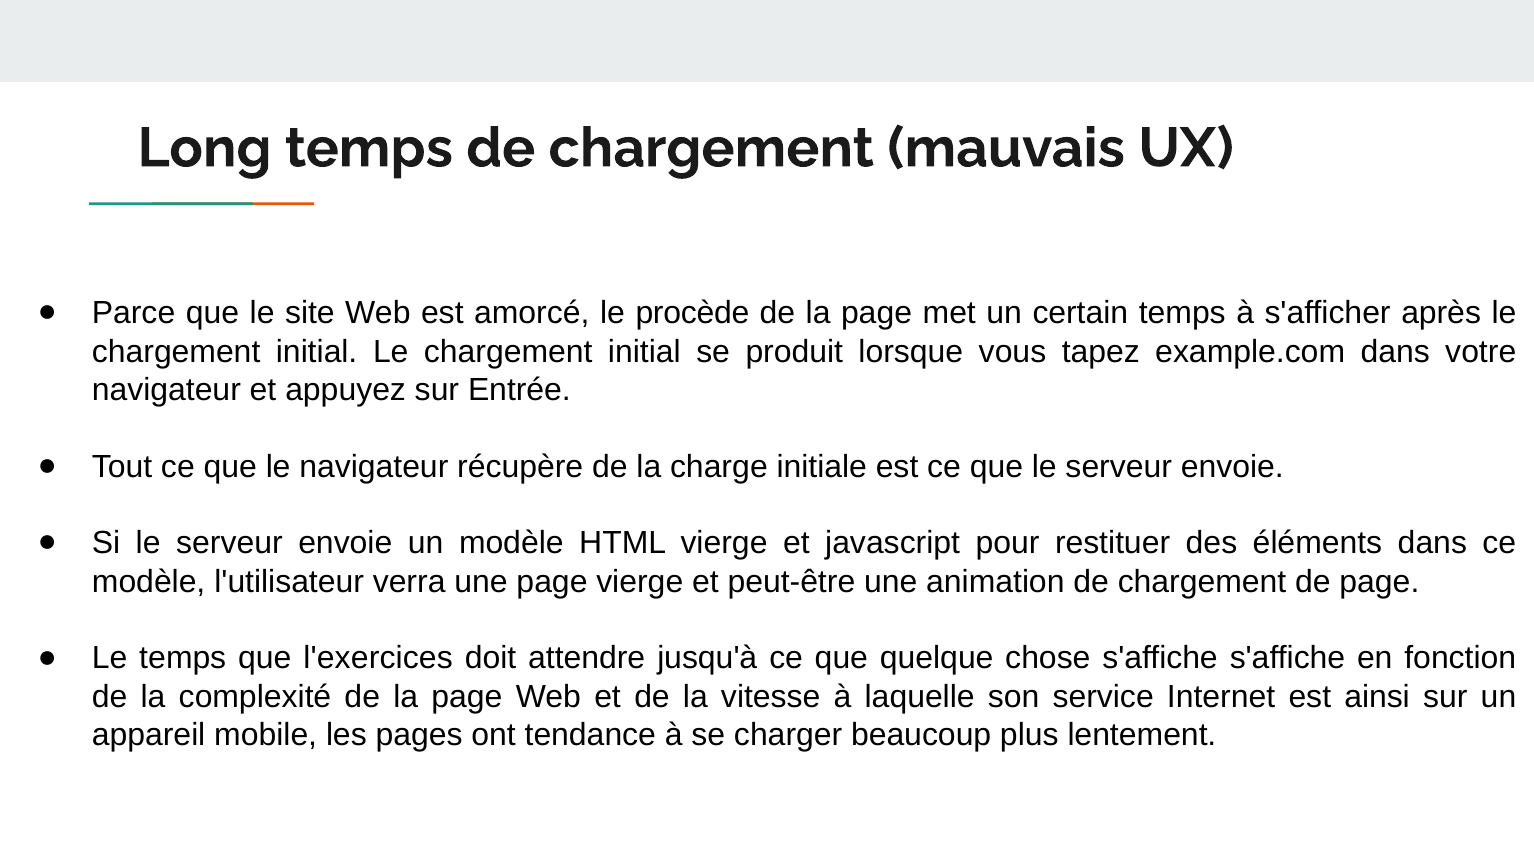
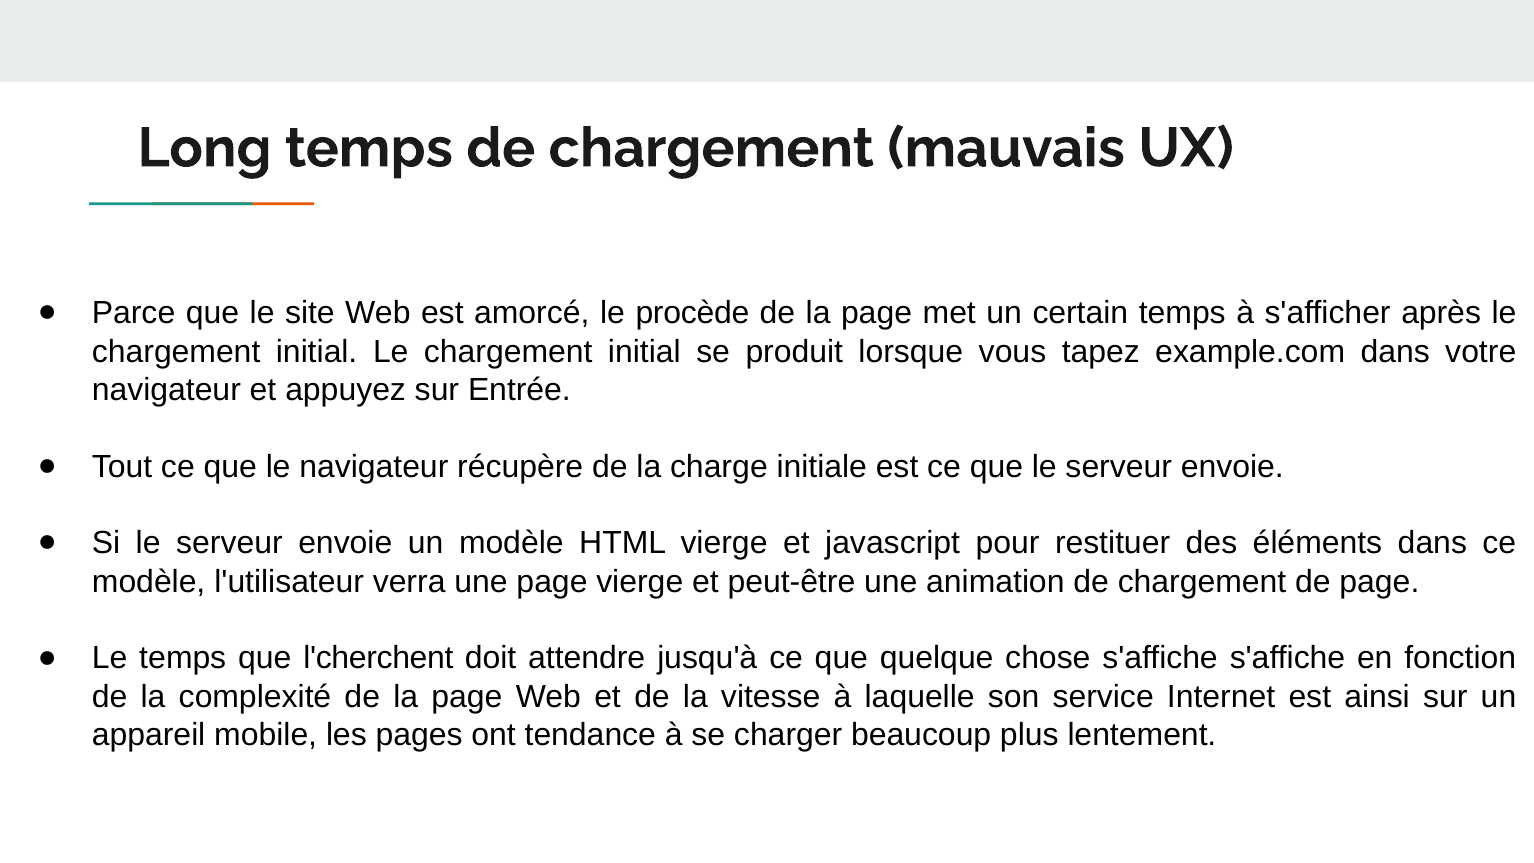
l'exercices: l'exercices -> l'cherchent
